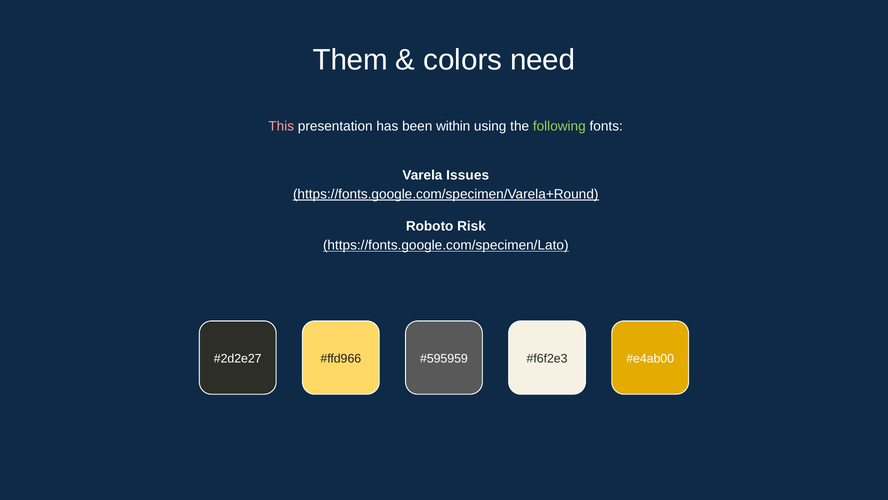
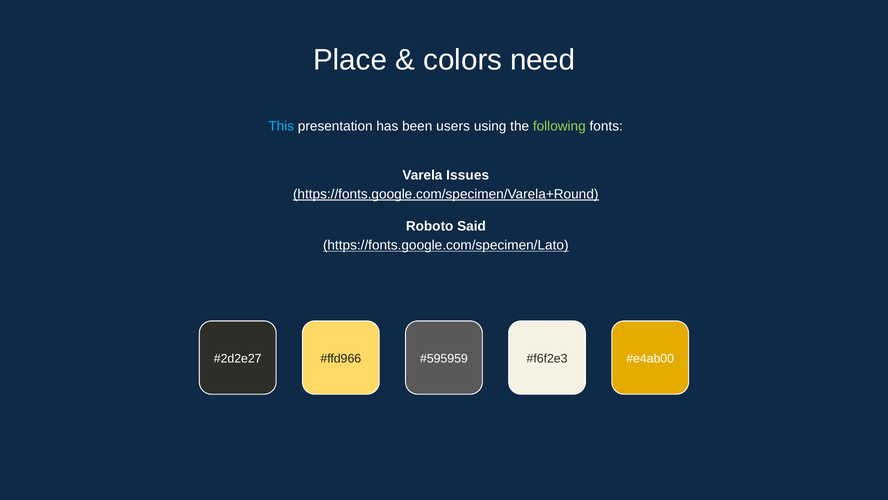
Them: Them -> Place
This colour: pink -> light blue
within: within -> users
Risk: Risk -> Said
